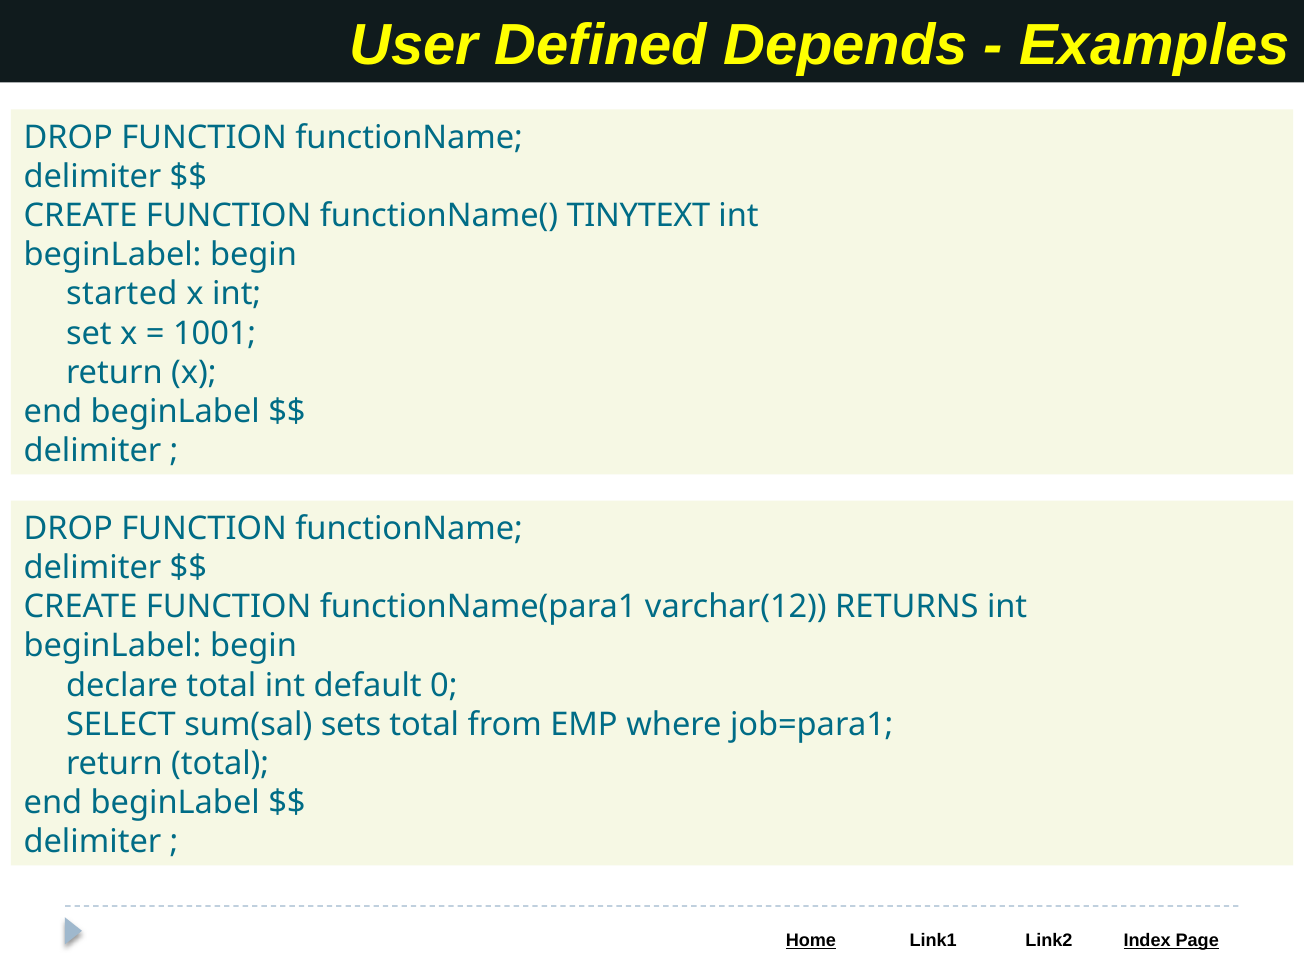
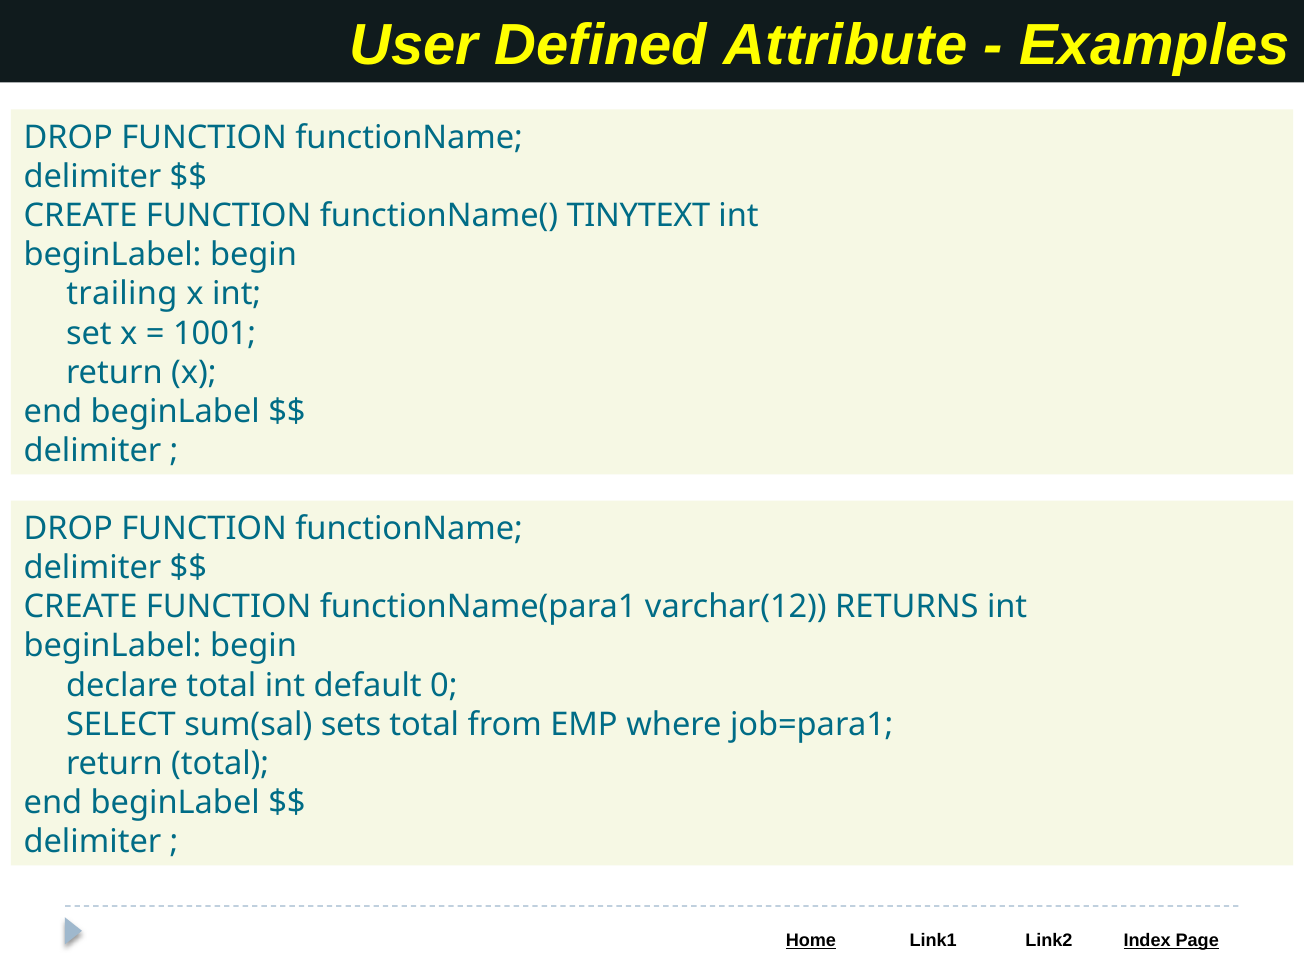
Depends: Depends -> Attribute
started: started -> trailing
